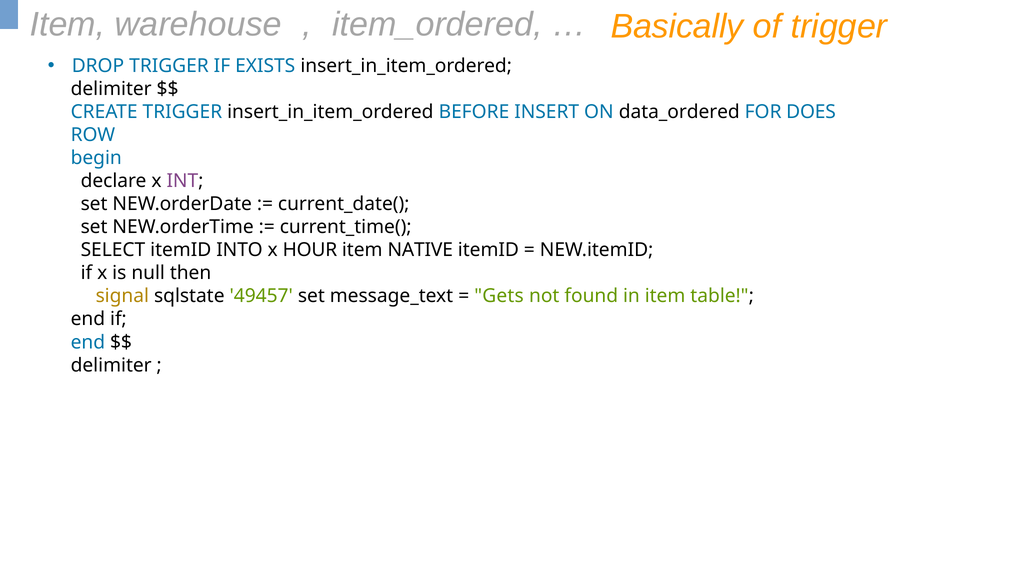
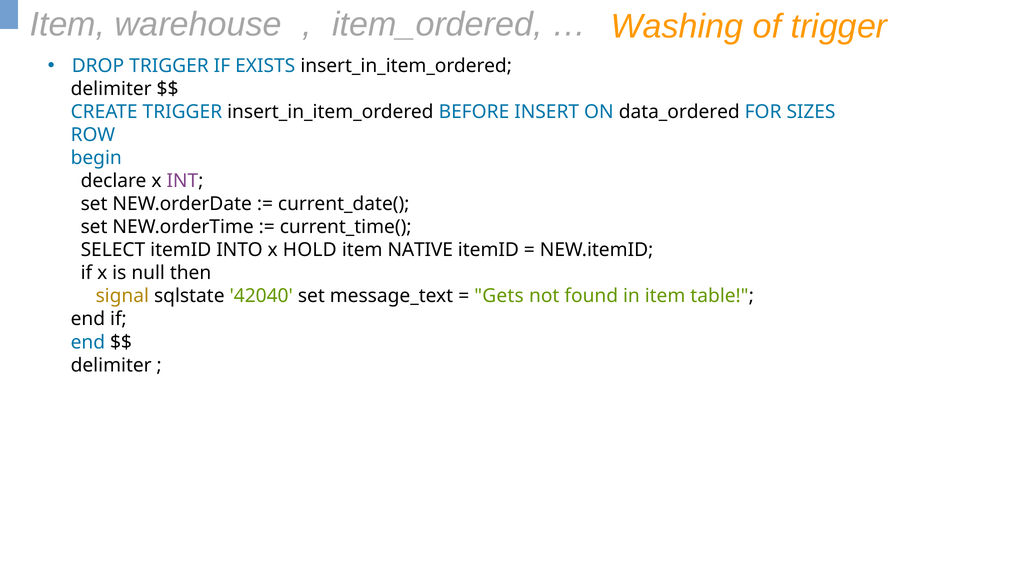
Basically: Basically -> Washing
DOES: DOES -> SIZES
HOUR: HOUR -> HOLD
49457: 49457 -> 42040
